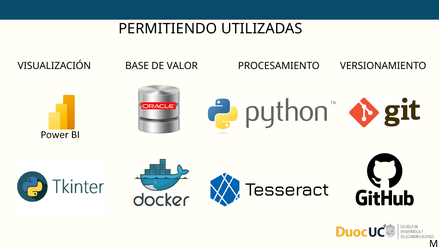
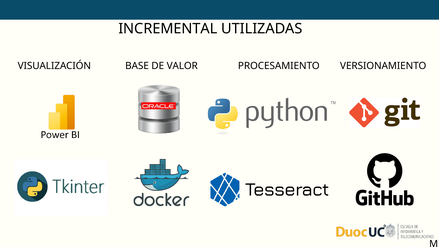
PERMITIENDO: PERMITIENDO -> INCREMENTAL
